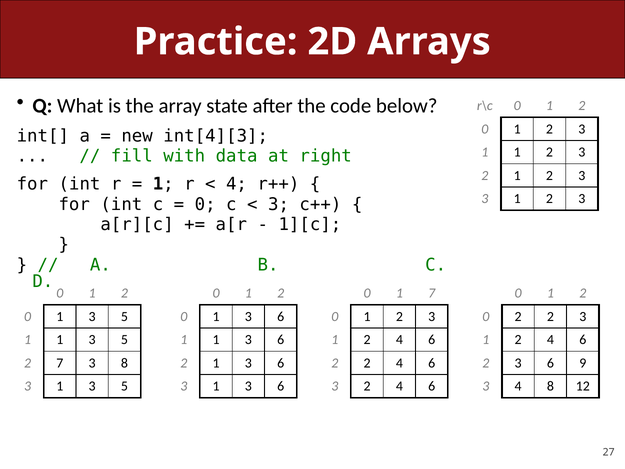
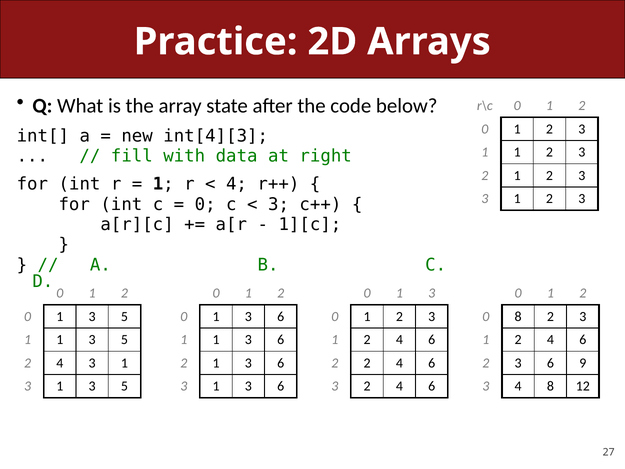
7 at (432, 293): 7 -> 3
0 2: 2 -> 8
7 at (60, 363): 7 -> 4
8 at (124, 363): 8 -> 1
